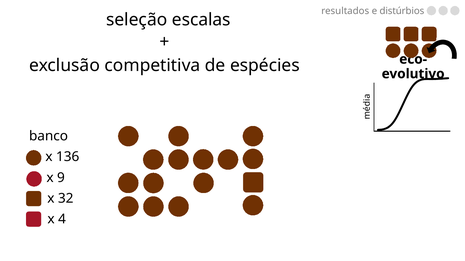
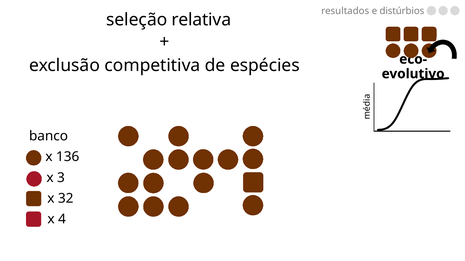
escalas: escalas -> relativa
9: 9 -> 3
